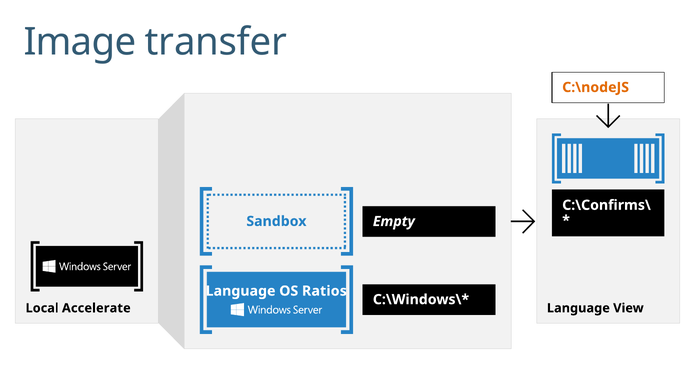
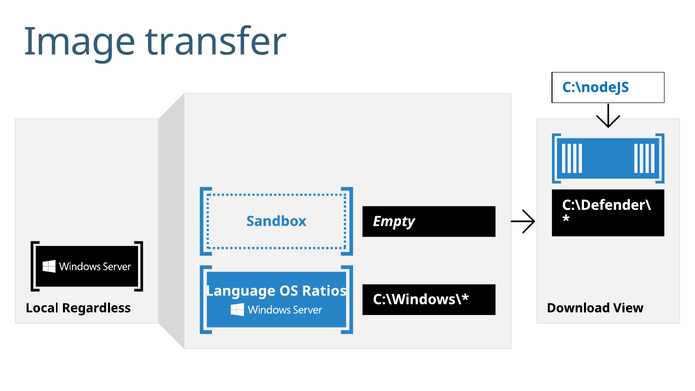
C:\nodeJS colour: orange -> blue
C:\Confirms\: C:\Confirms\ -> C:\Defender\
Accelerate: Accelerate -> Regardless
Language at (578, 308): Language -> Download
